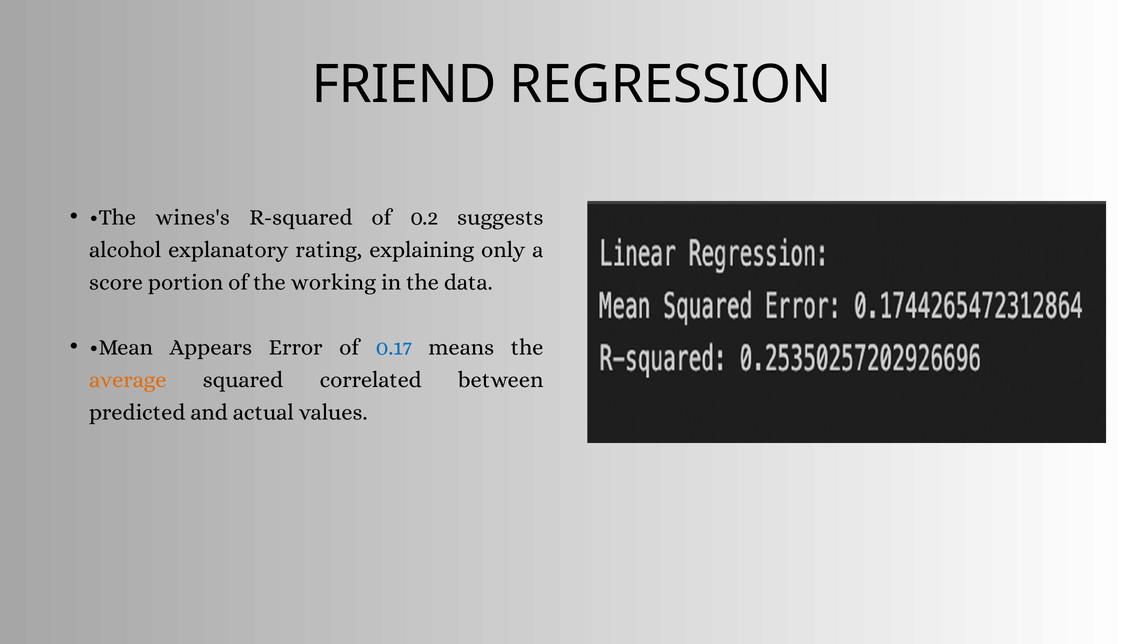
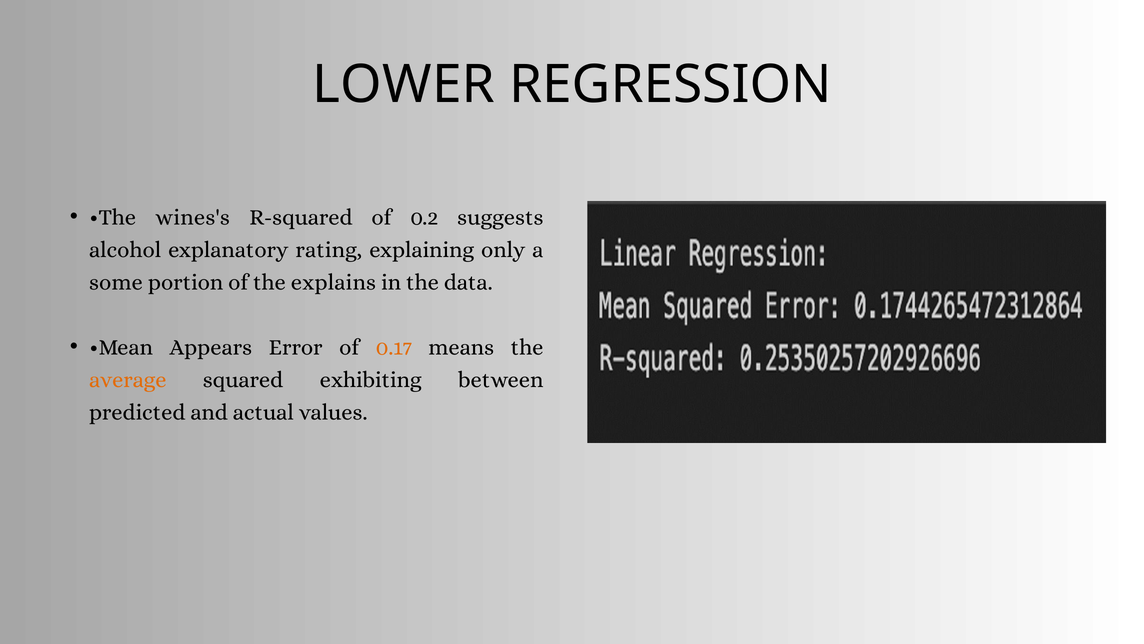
FRIEND: FRIEND -> LOWER
score: score -> some
working: working -> explains
0.17 colour: blue -> orange
correlated: correlated -> exhibiting
